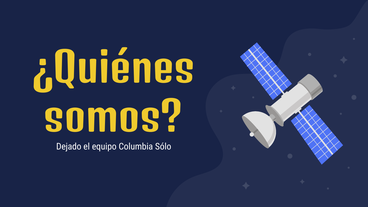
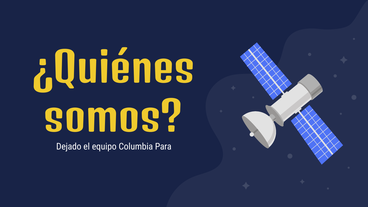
Sólo: Sólo -> Para
